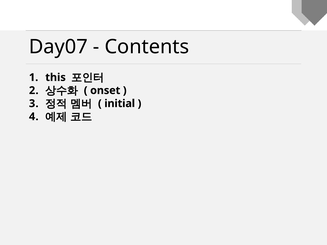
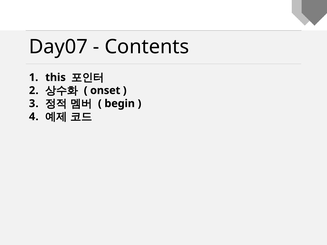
initial: initial -> begin
